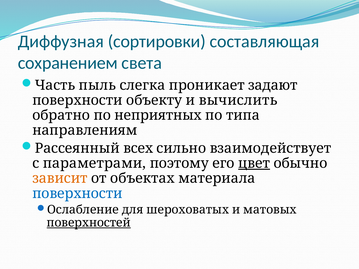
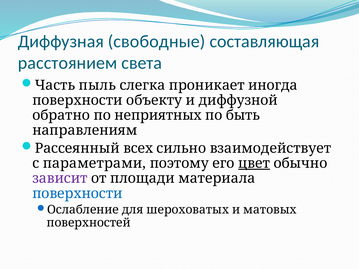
сортировки: сортировки -> свободные
сохранением: сохранением -> расстоянием
задают: задают -> иногда
вычислить: вычислить -> диффузной
типа: типа -> быть
зависит colour: orange -> purple
объектах: объектах -> площади
поверхностей underline: present -> none
